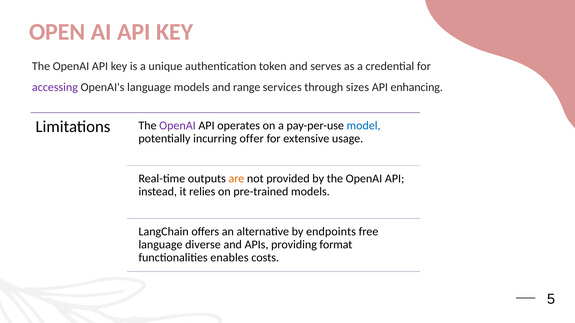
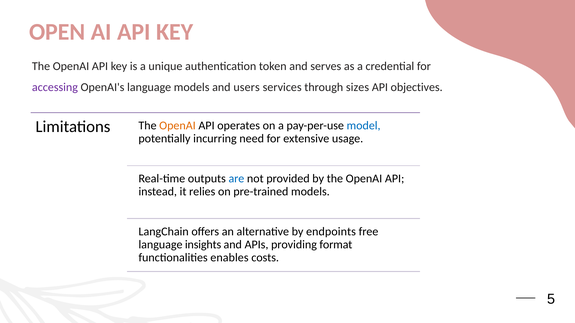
range: range -> users
enhancing: enhancing -> objectives
OpenAI at (177, 126) colour: purple -> orange
offer: offer -> need
are colour: orange -> blue
diverse: diverse -> insights
